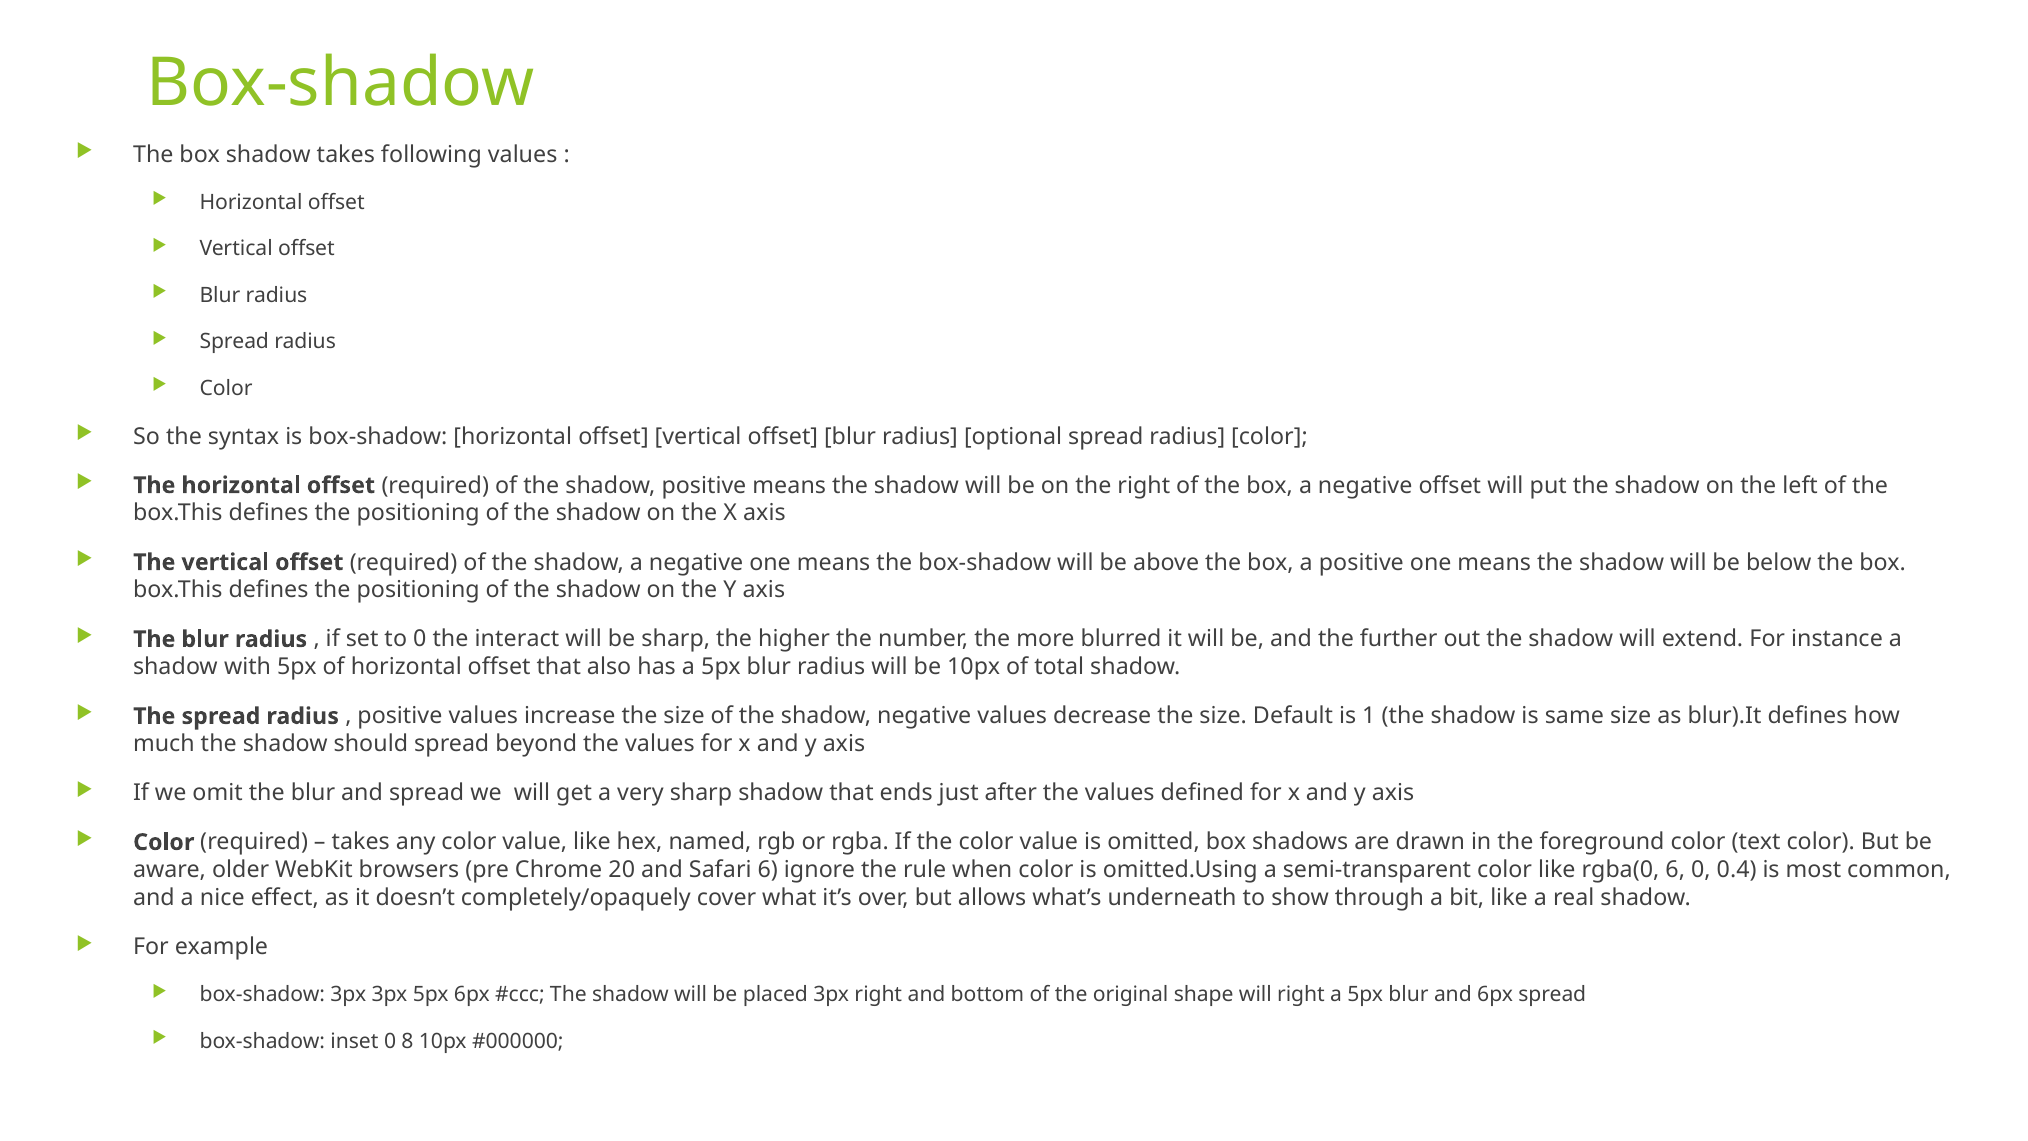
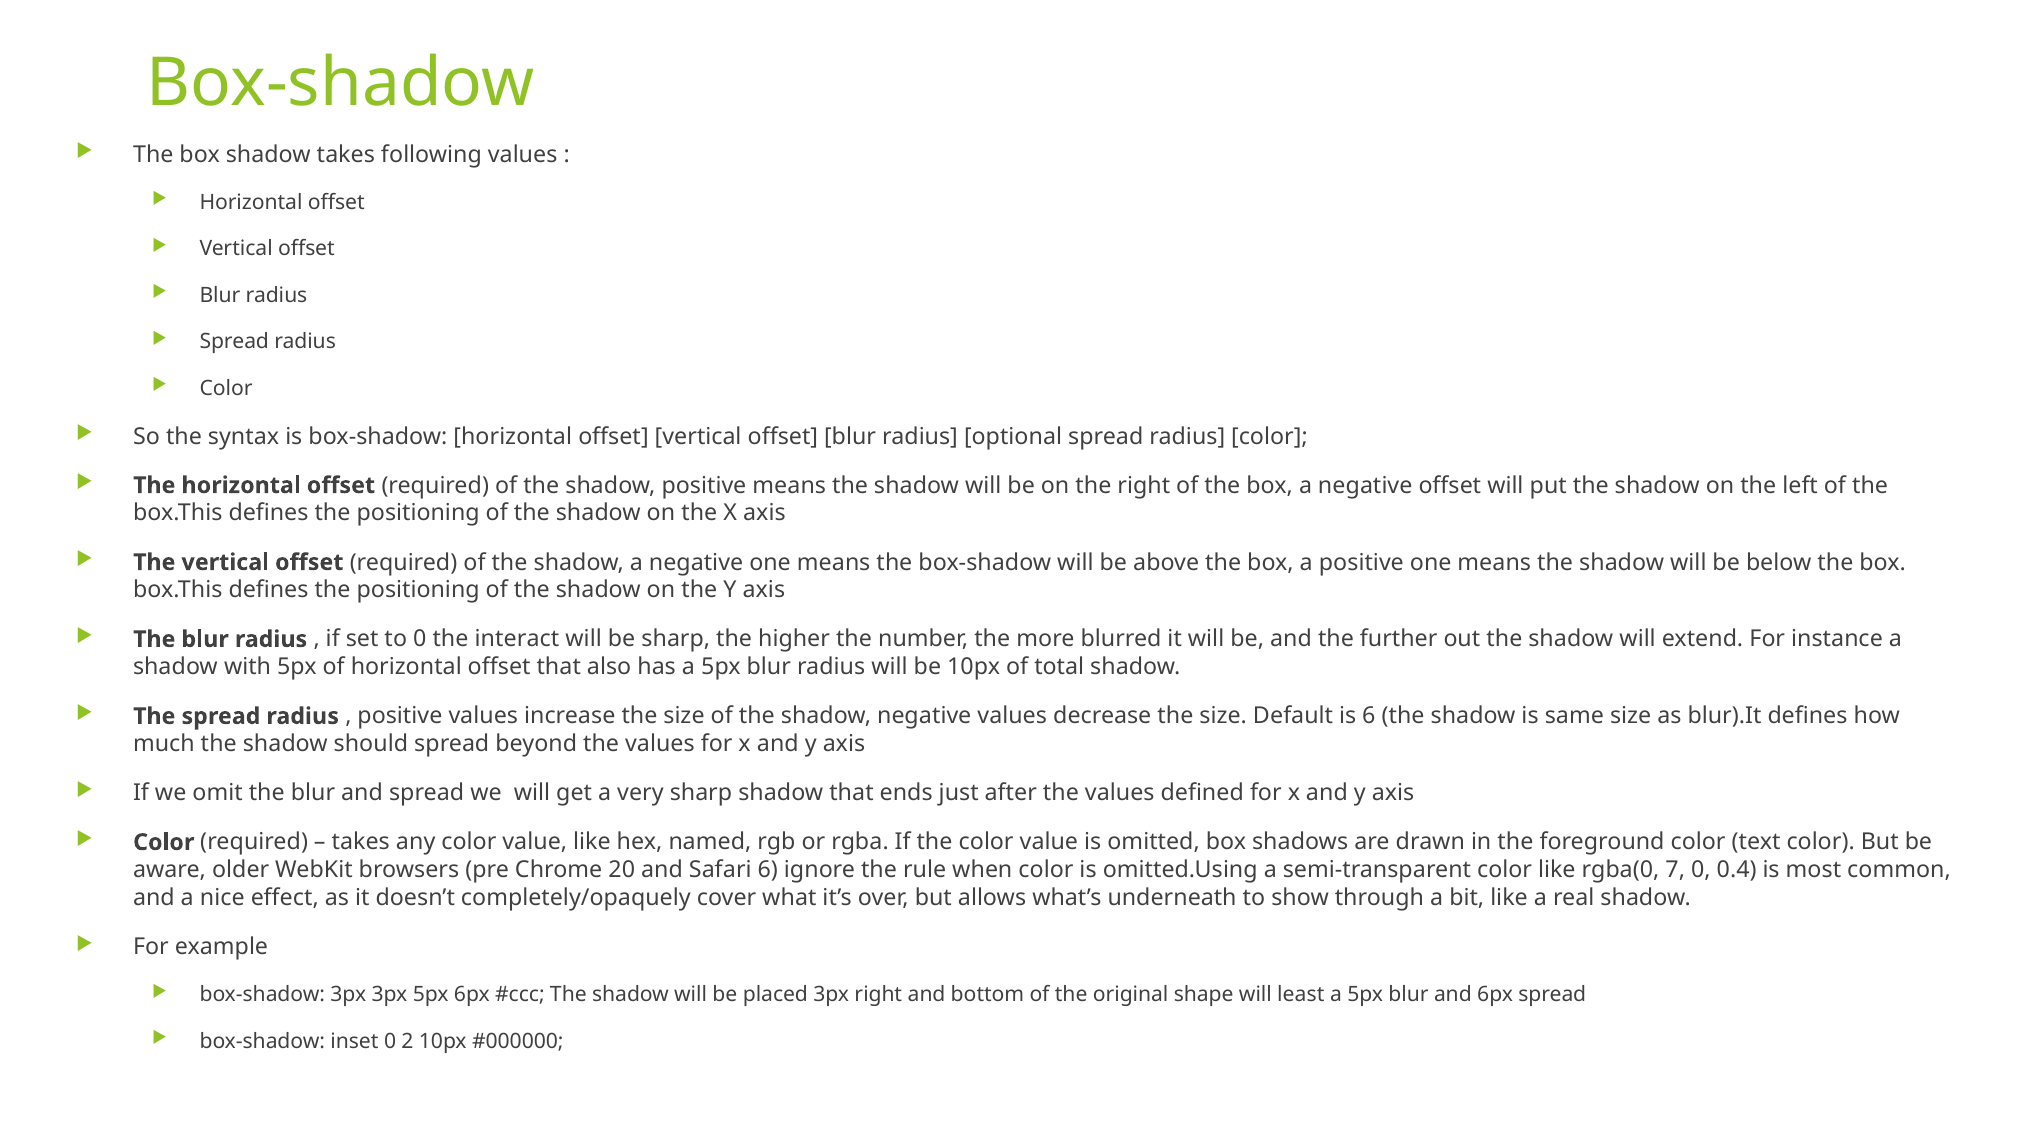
is 1: 1 -> 6
rgba(0 6: 6 -> 7
will right: right -> least
8: 8 -> 2
